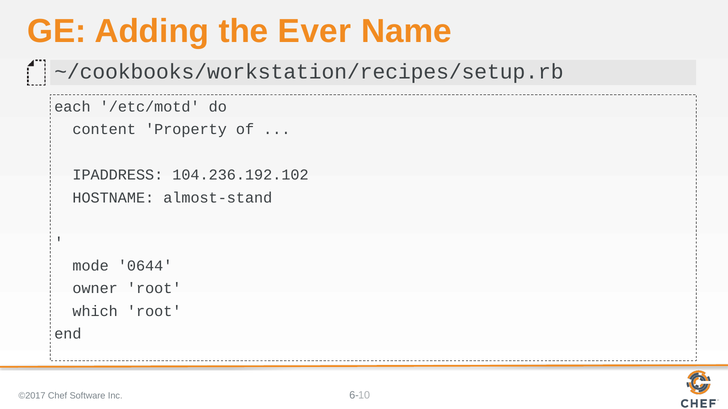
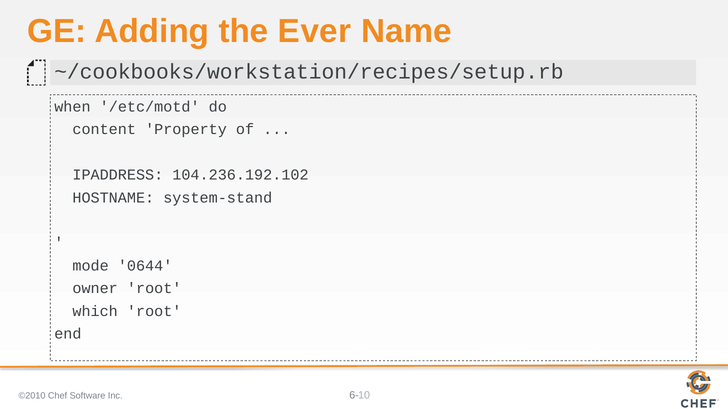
each: each -> when
almost-stand: almost-stand -> system-stand
©2017: ©2017 -> ©2010
